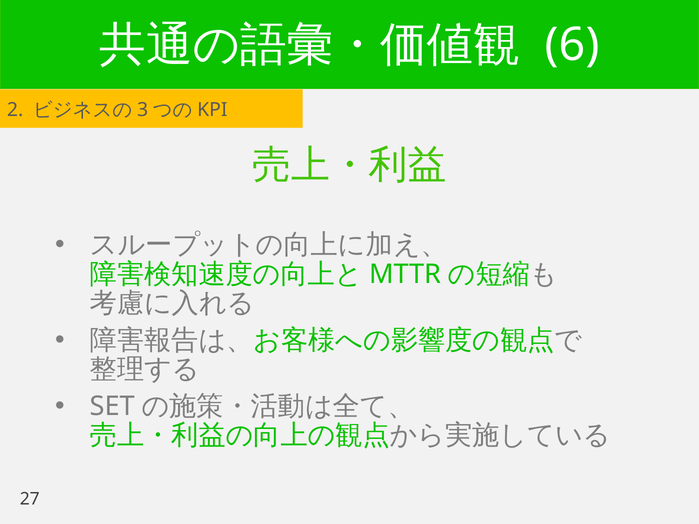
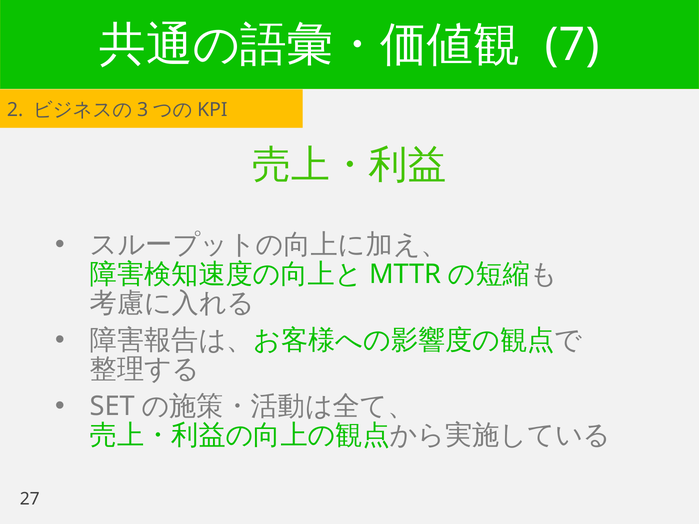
6: 6 -> 7
